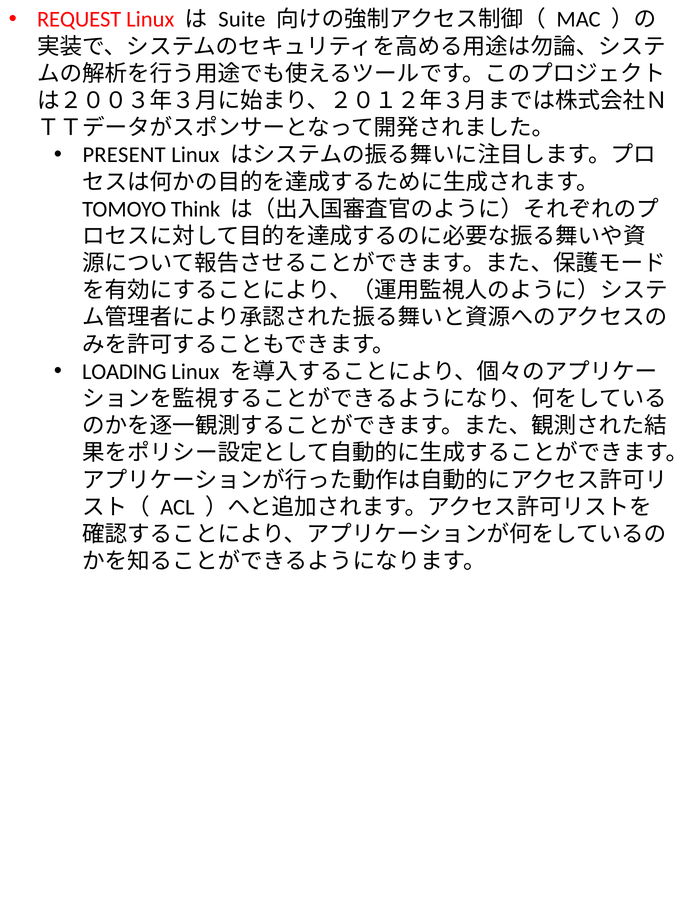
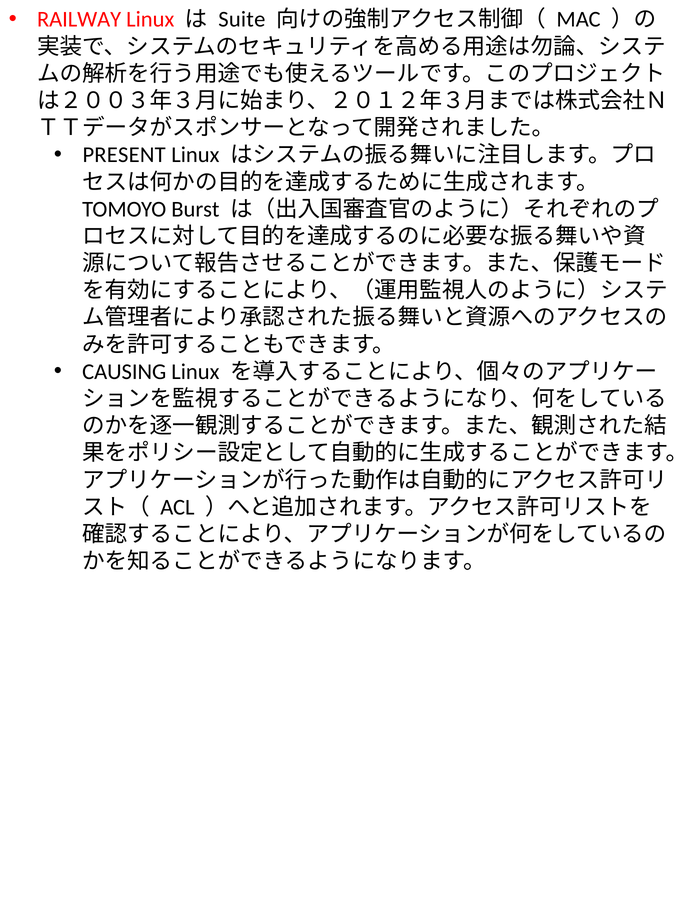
REQUEST: REQUEST -> RAILWAY
Think: Think -> Burst
LOADING: LOADING -> CAUSING
